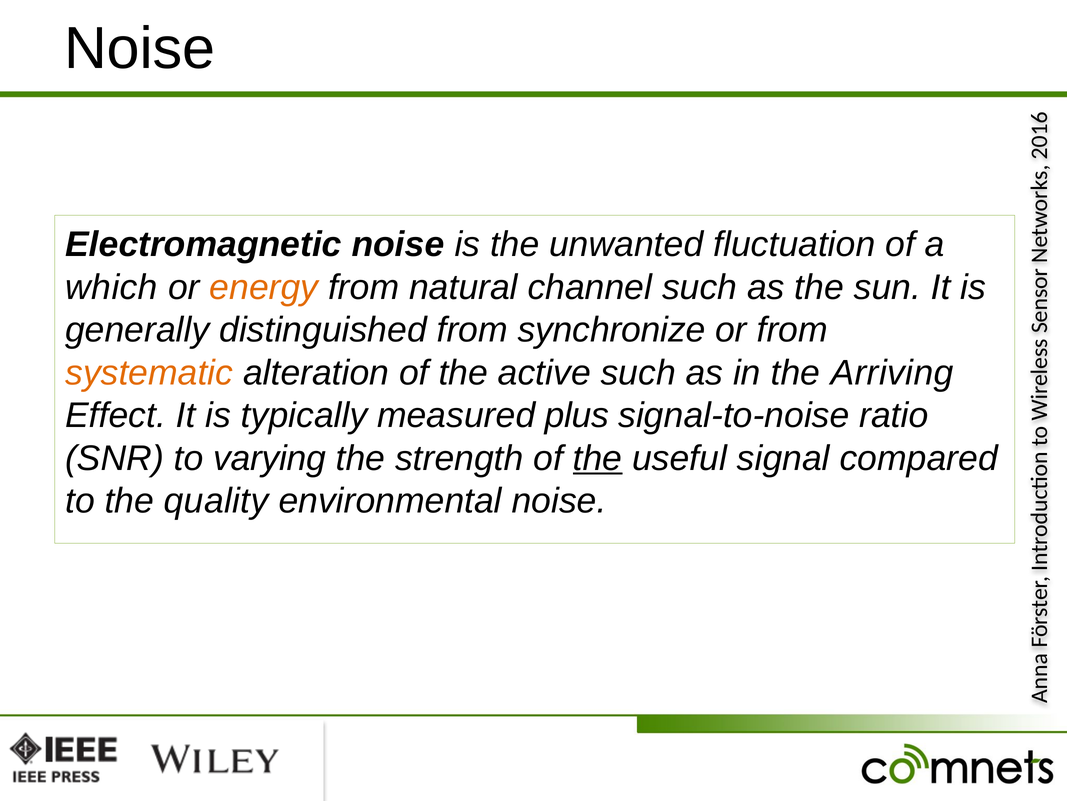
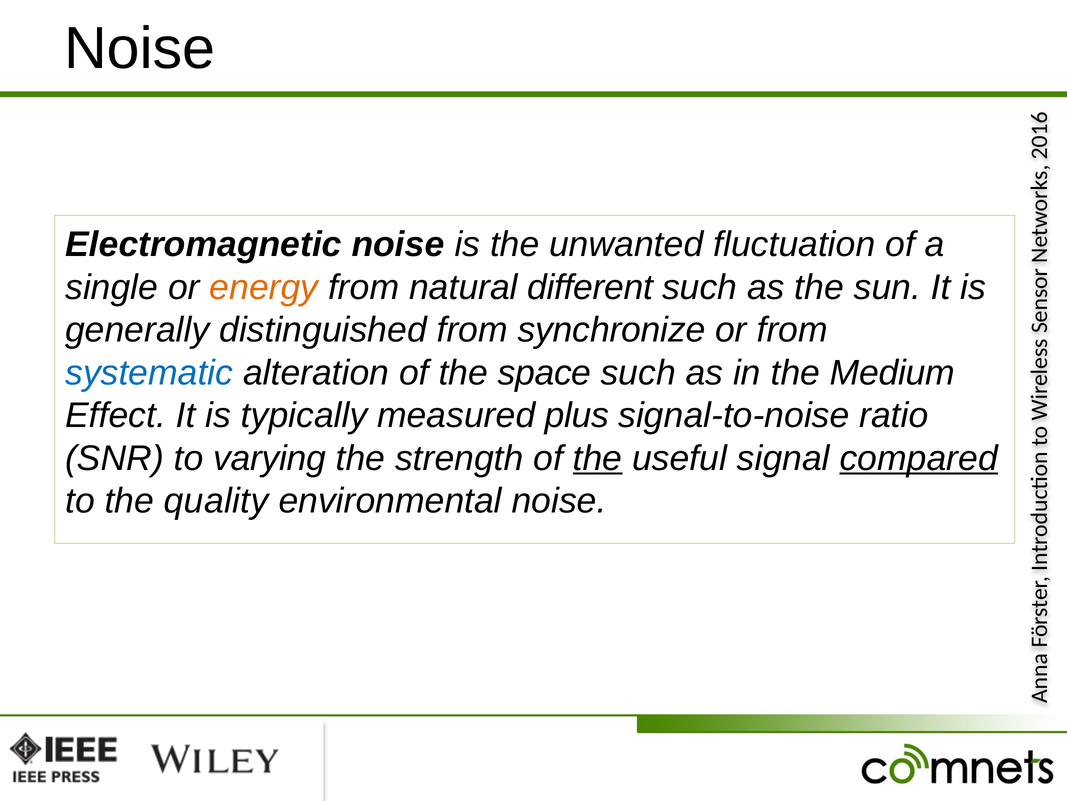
which: which -> single
channel: channel -> different
systematic colour: orange -> blue
active: active -> space
Arriving: Arriving -> Medium
compared underline: none -> present
